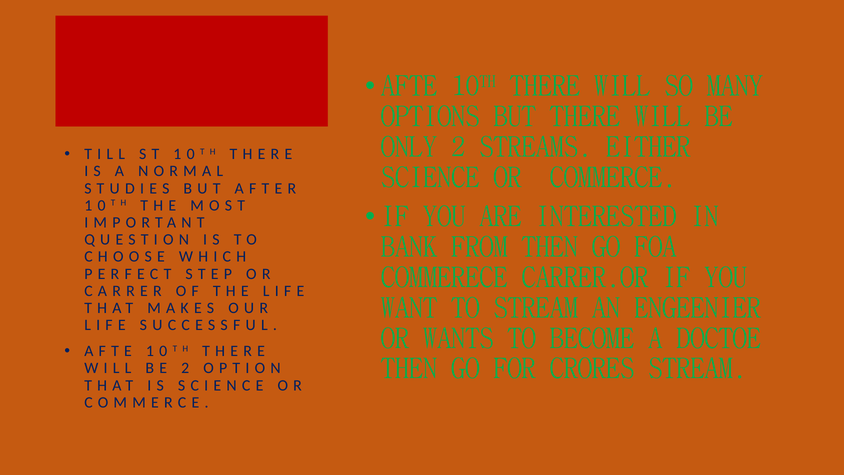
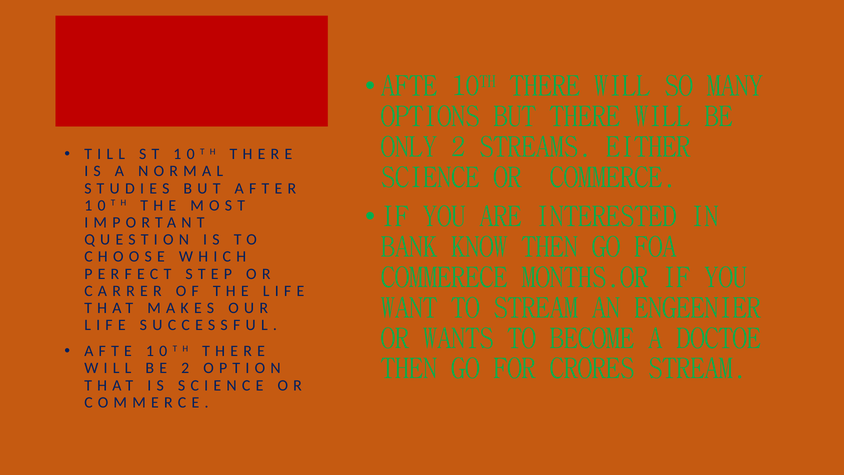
FROM: FROM -> KNOW
CARRER.OR: CARRER.OR -> MONTHS.OR
